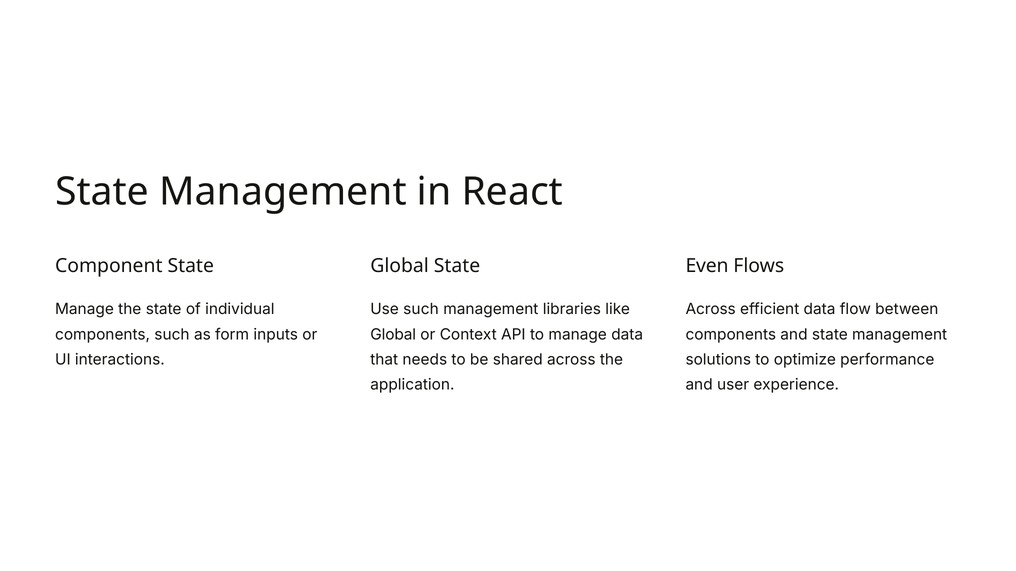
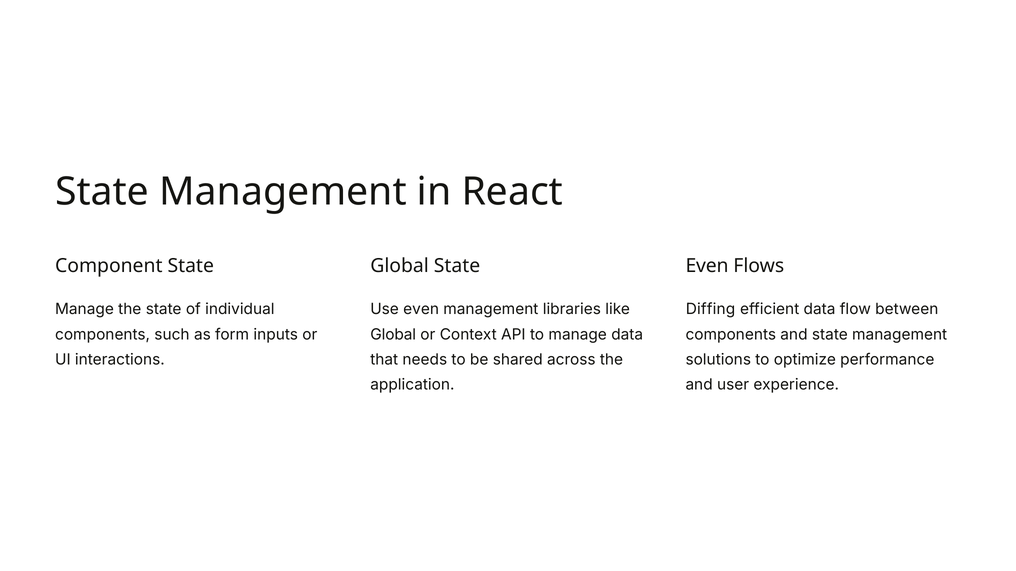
Use such: such -> even
Across at (711, 310): Across -> Diffing
